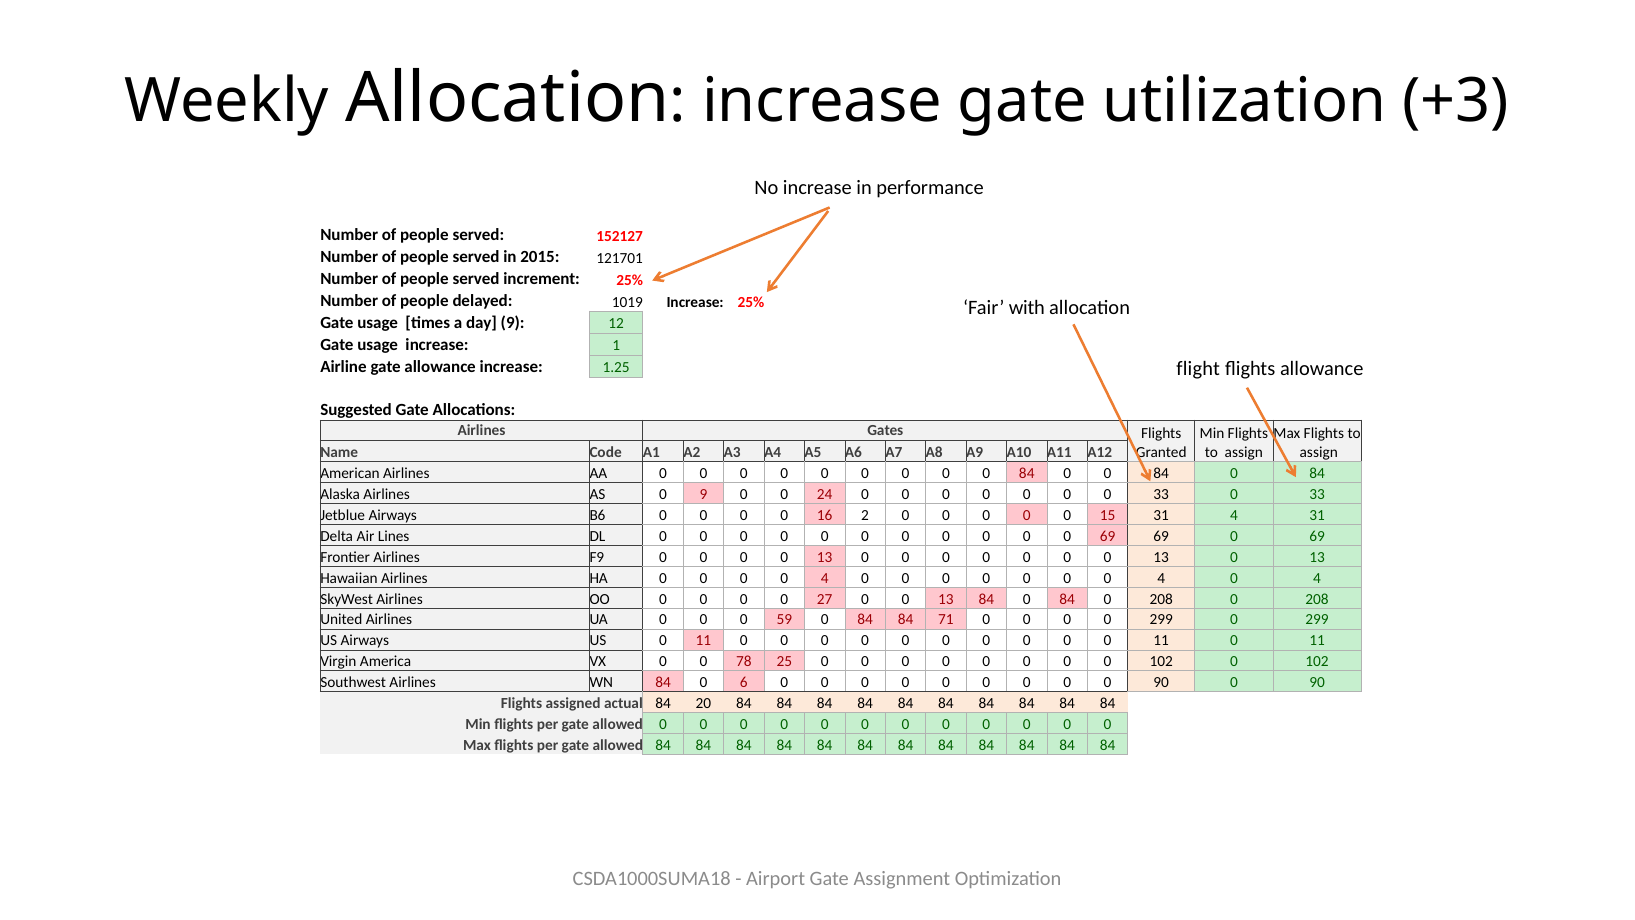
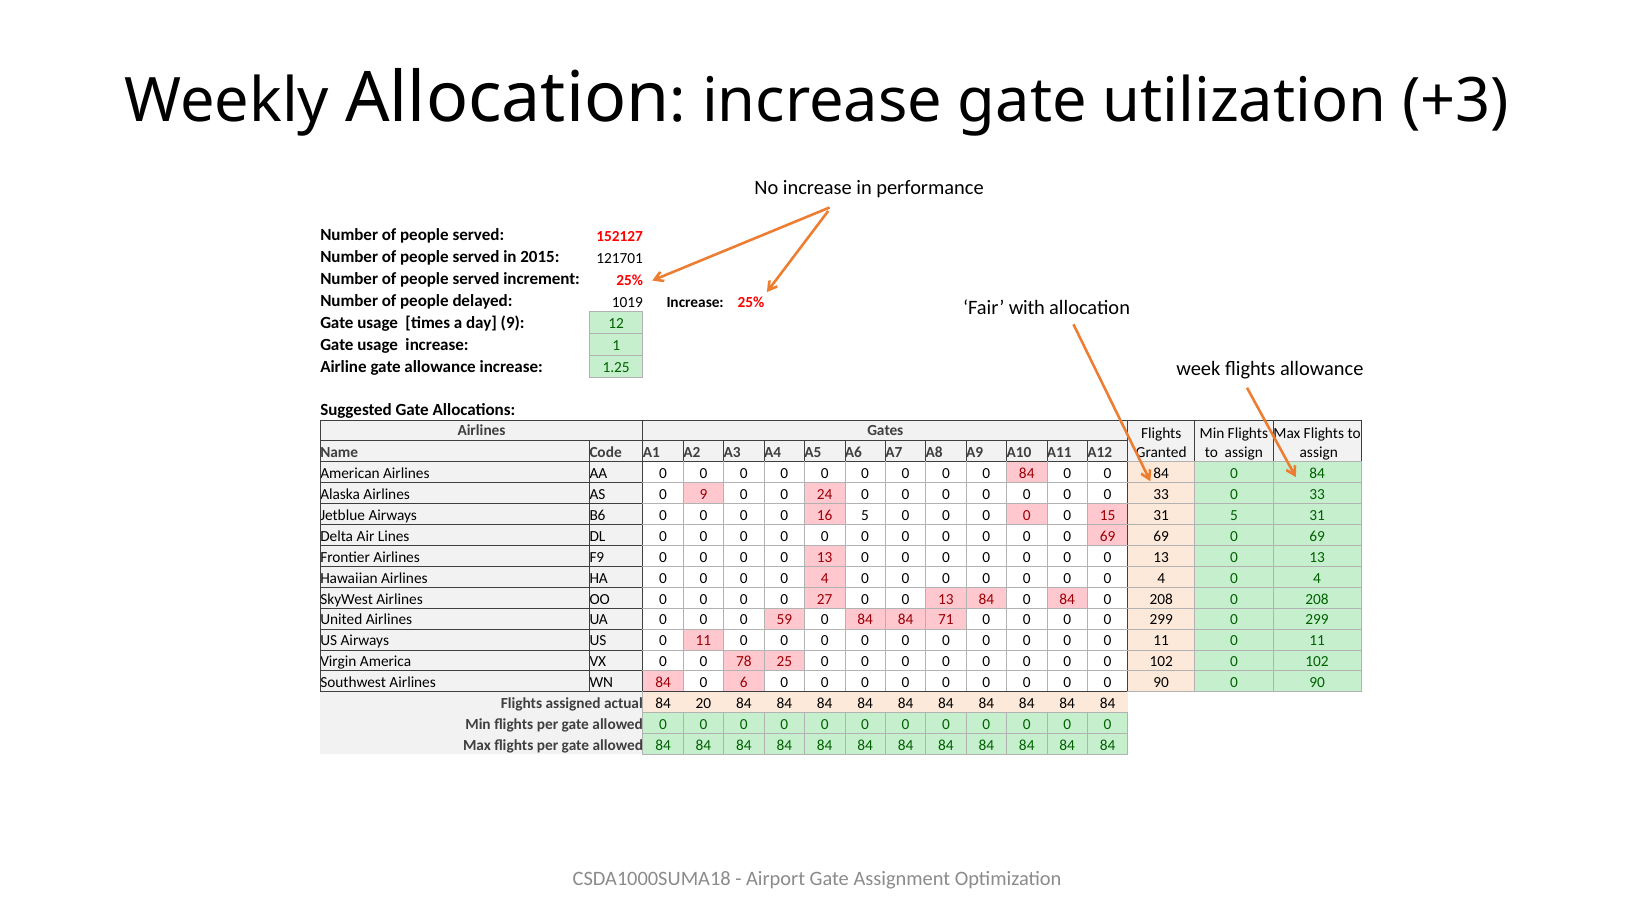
flight: flight -> week
16 2: 2 -> 5
31 4: 4 -> 5
